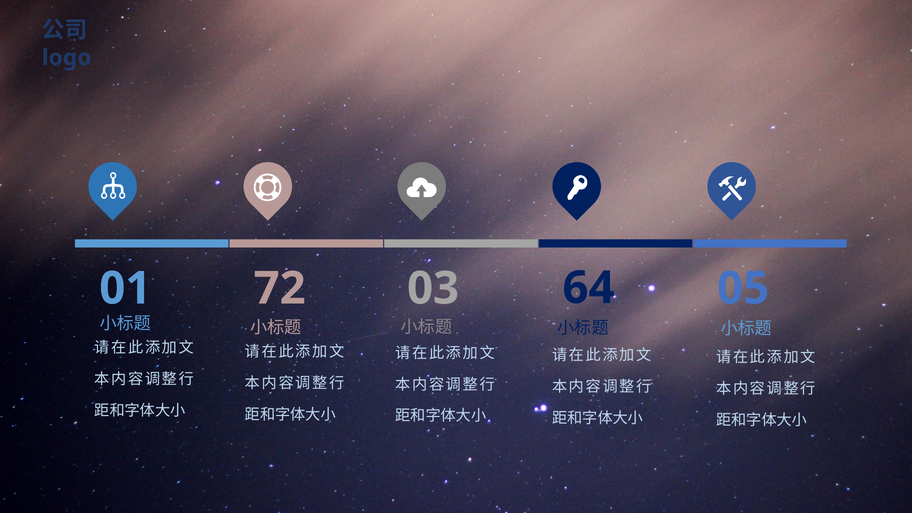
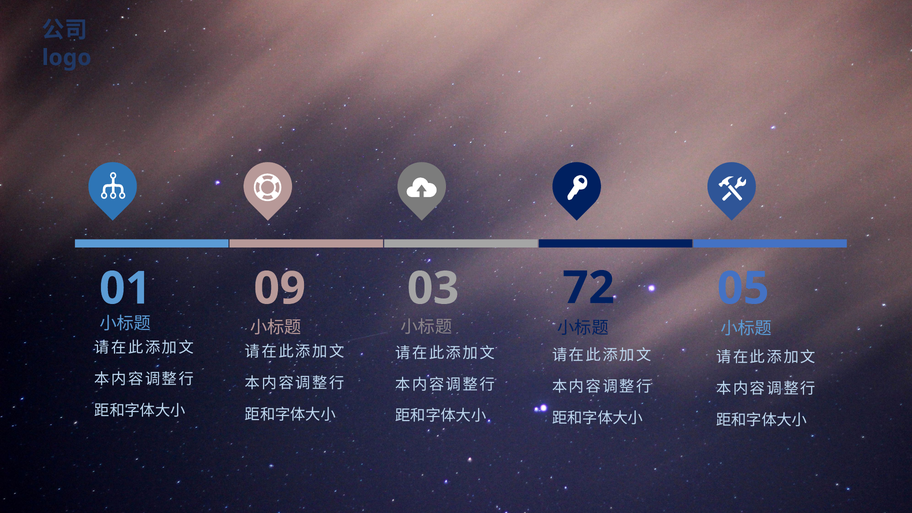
72: 72 -> 09
64: 64 -> 72
